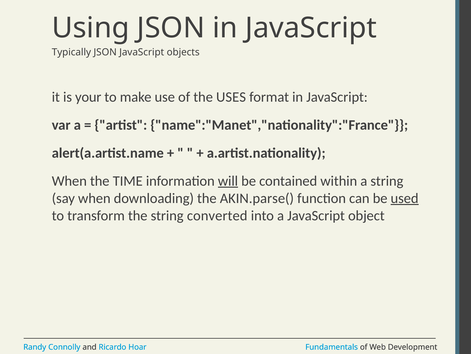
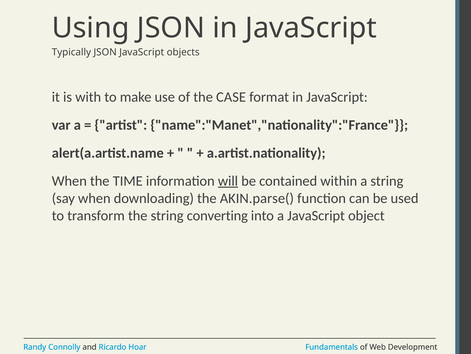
your: your -> with
USES: USES -> CASE
used underline: present -> none
converted: converted -> converting
